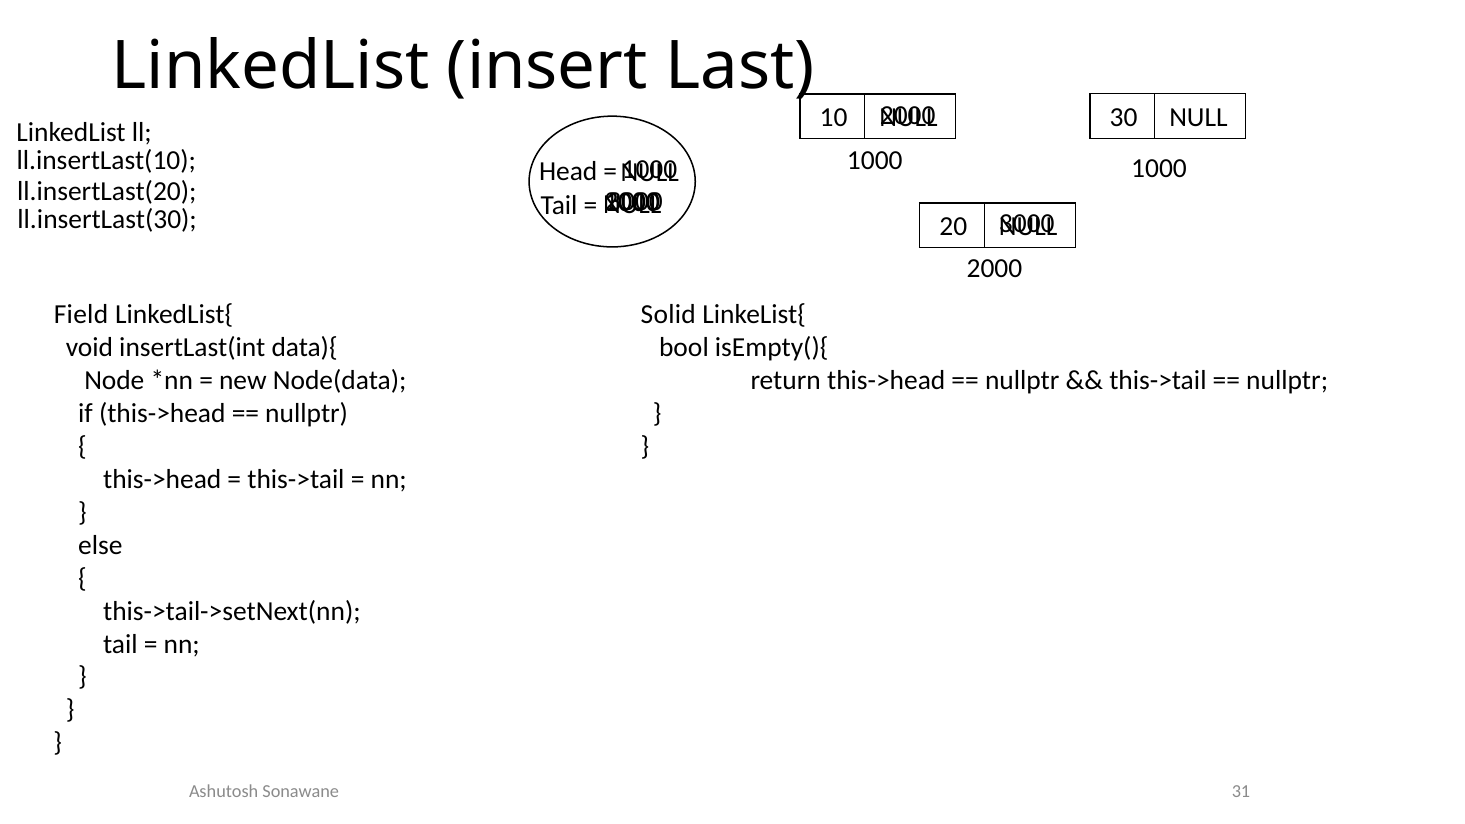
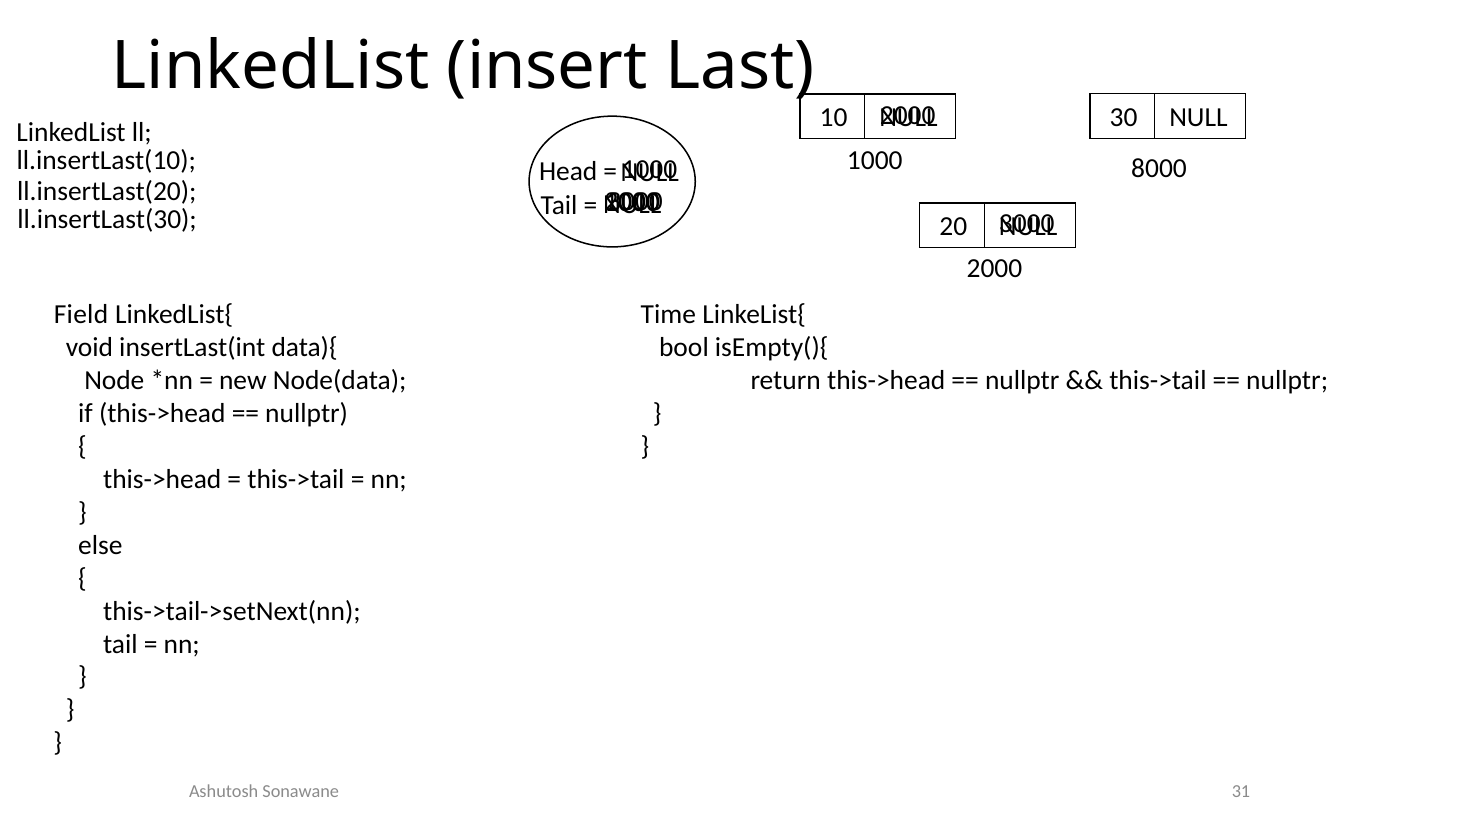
1000 at (1159, 168): 1000 -> 8000
Solid: Solid -> Time
